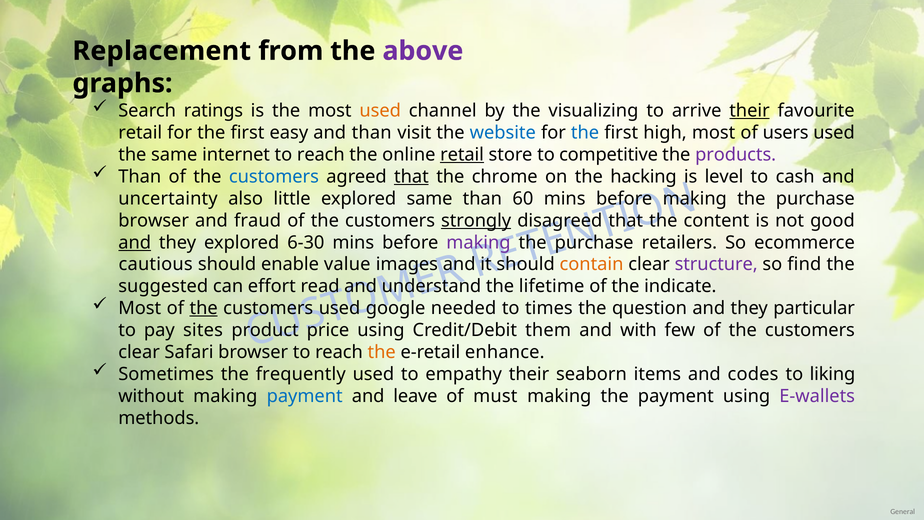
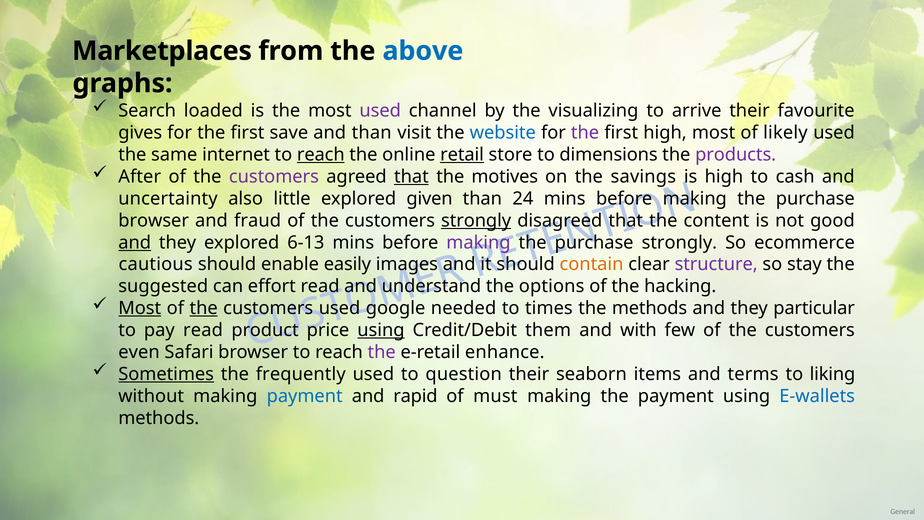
Replacement: Replacement -> Marketplaces
above colour: purple -> blue
ratings: ratings -> loaded
used at (380, 111) colour: orange -> purple
their at (749, 111) underline: present -> none
retail at (140, 133): retail -> gives
easy: easy -> save
the at (585, 133) colour: blue -> purple
users: users -> likely
reach at (321, 155) underline: none -> present
competitive: competitive -> dimensions
Than at (140, 177): Than -> After
customers at (274, 177) colour: blue -> purple
chrome: chrome -> motives
hacking: hacking -> savings
is level: level -> high
explored same: same -> given
60: 60 -> 24
6-30: 6-30 -> 6-13
retailers at (679, 242): retailers -> strongly
value: value -> easily
find: find -> stay
lifetime: lifetime -> options
indicate: indicate -> hacking
Most at (140, 308) underline: none -> present
the question: question -> methods
pay sites: sites -> read
using at (381, 330) underline: none -> present
clear at (139, 352): clear -> even
the at (382, 352) colour: orange -> purple
Sometimes underline: none -> present
empathy: empathy -> question
codes: codes -> terms
leave: leave -> rapid
E-wallets colour: purple -> blue
